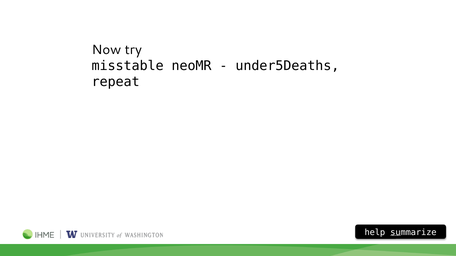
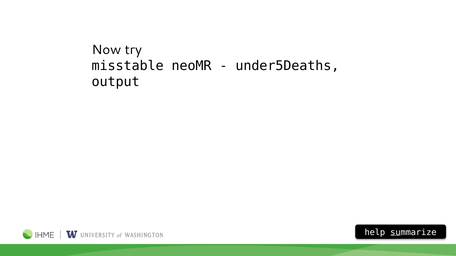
repeat: repeat -> output
